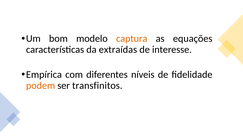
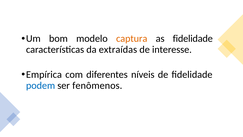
as equações: equações -> fidelidade
podem colour: orange -> blue
transfinitos: transfinitos -> fenômenos
